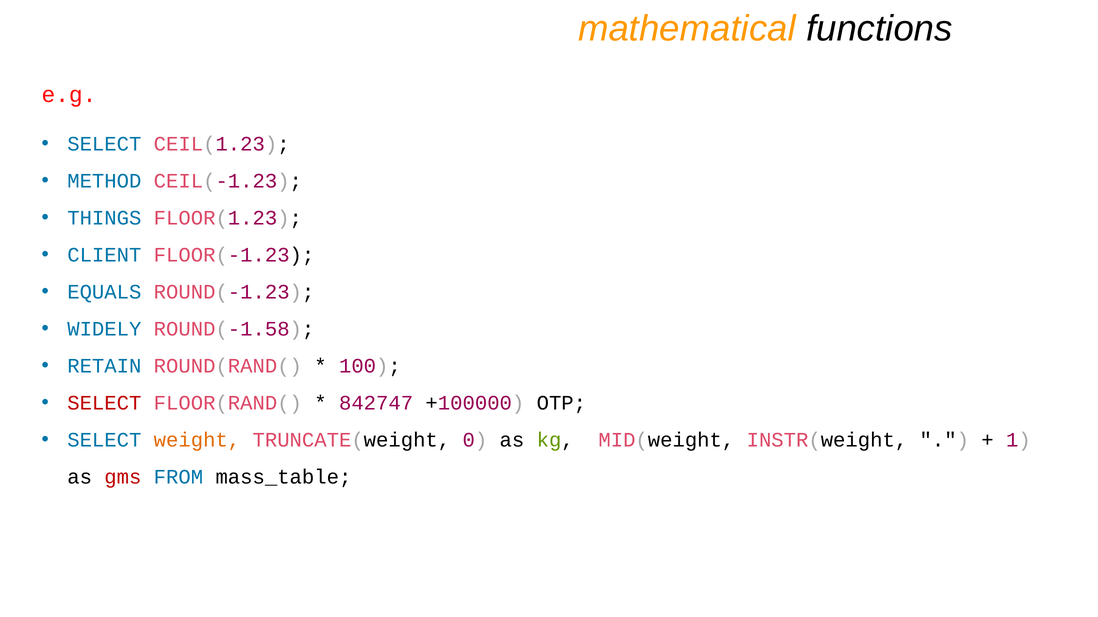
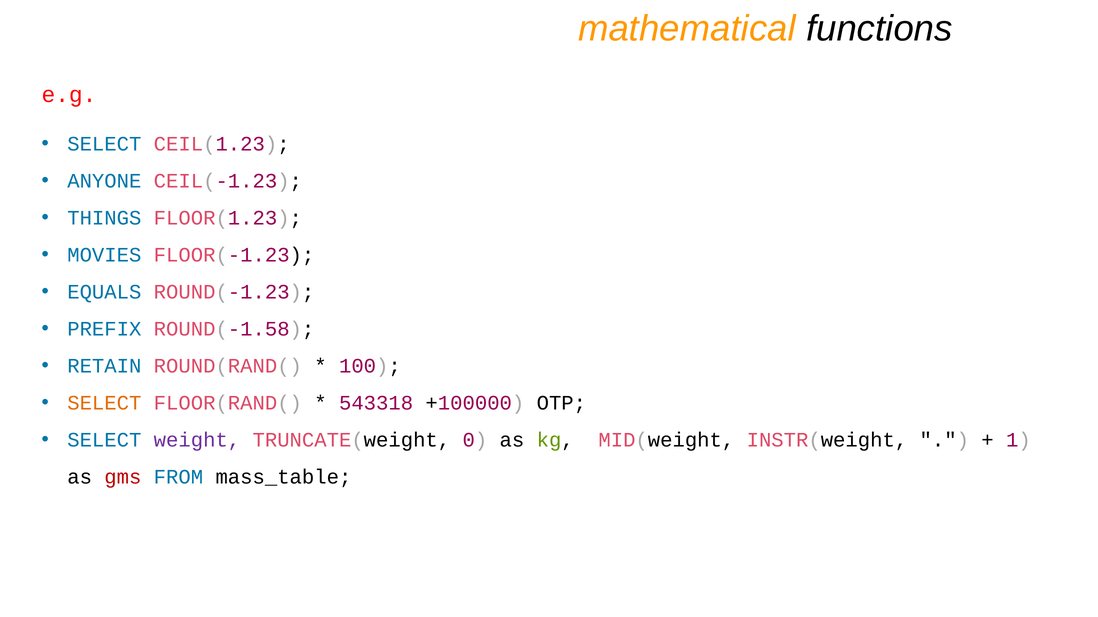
METHOD: METHOD -> ANYONE
CLIENT: CLIENT -> MOVIES
WIDELY: WIDELY -> PREFIX
SELECT at (104, 403) colour: red -> orange
842747: 842747 -> 543318
weight colour: orange -> purple
